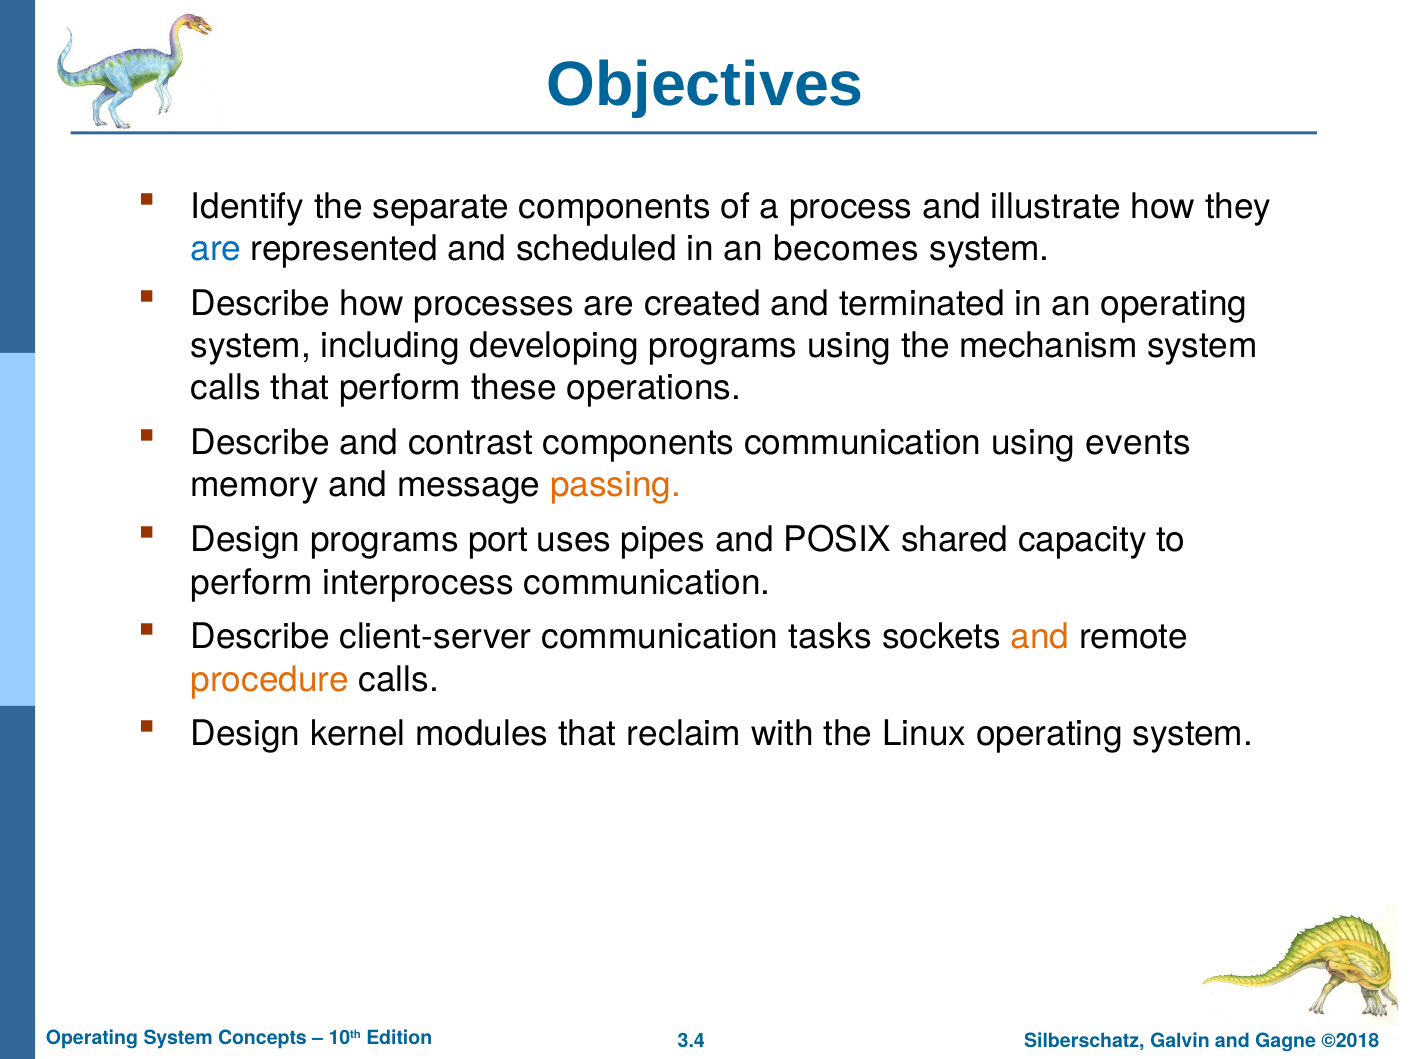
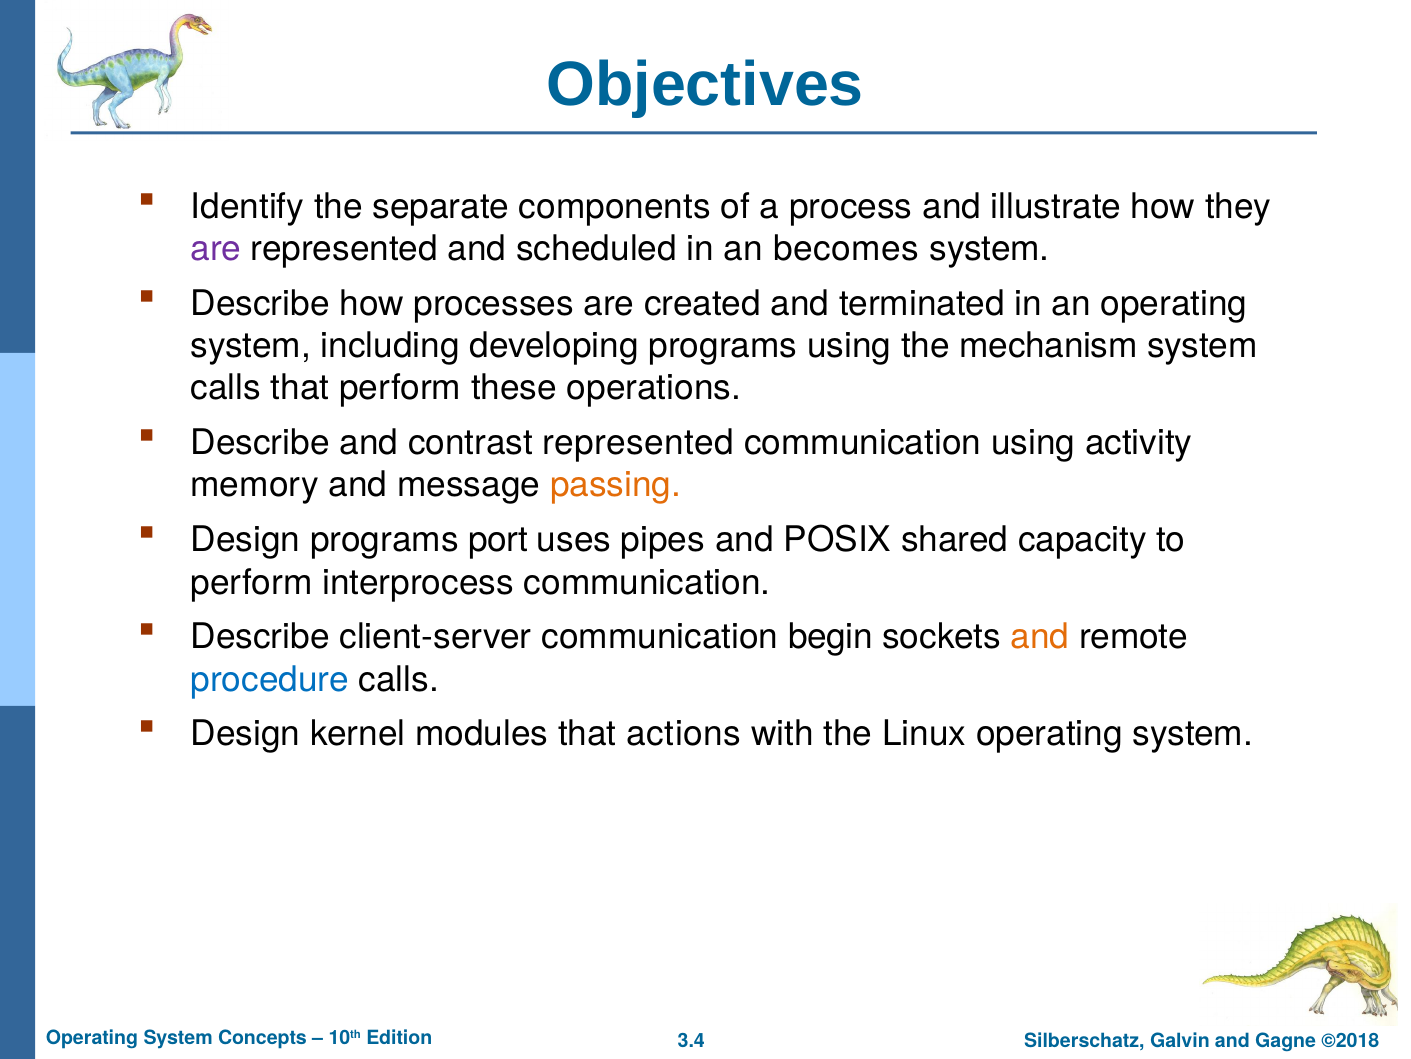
are at (216, 249) colour: blue -> purple
contrast components: components -> represented
events: events -> activity
tasks: tasks -> begin
procedure colour: orange -> blue
reclaim: reclaim -> actions
